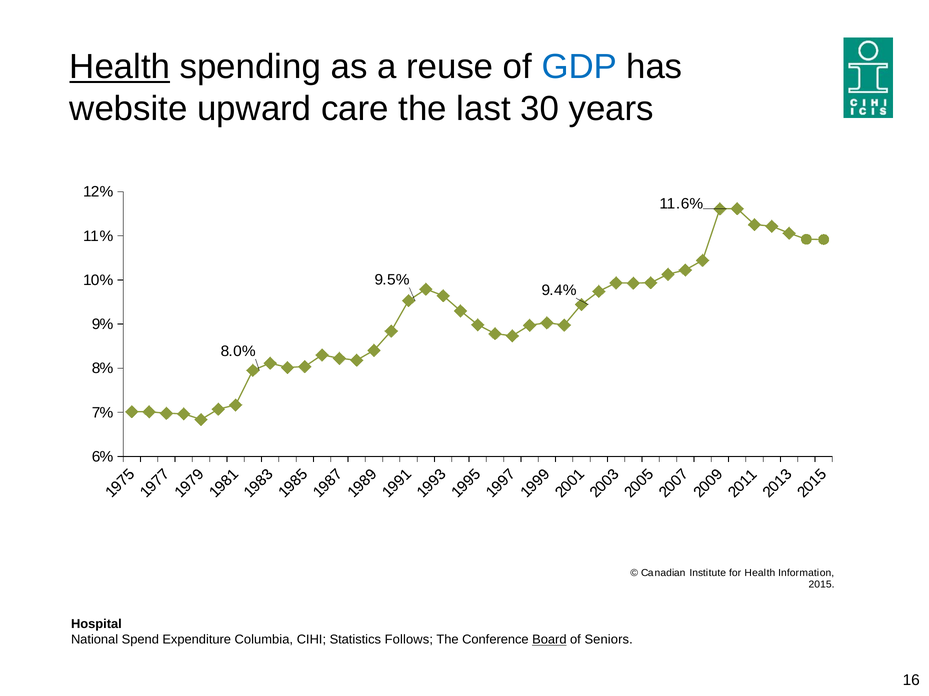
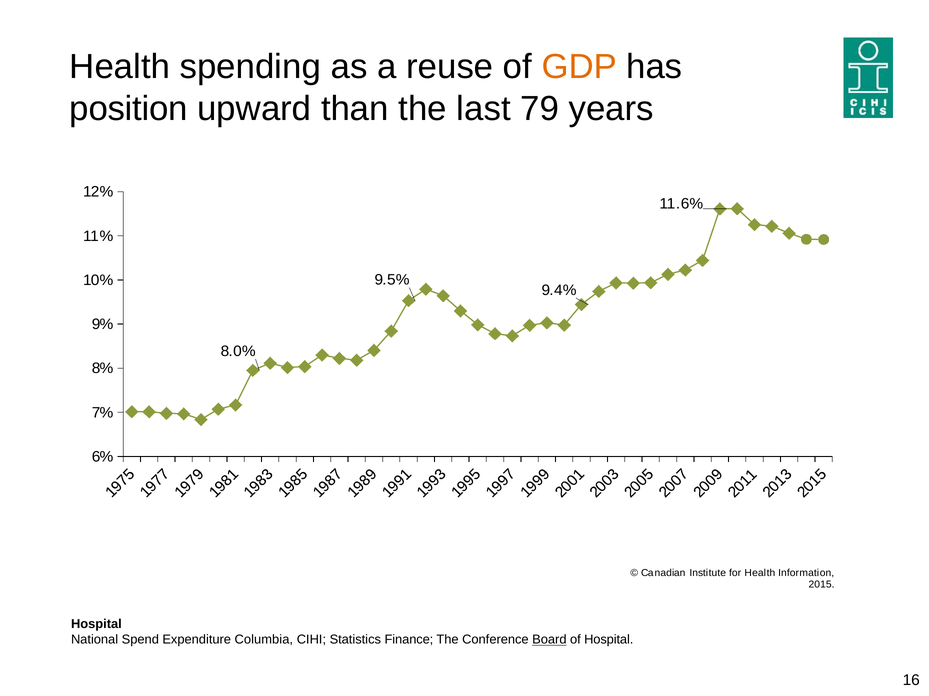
Health at (120, 67) underline: present -> none
GDP colour: blue -> orange
website: website -> position
care: care -> than
30: 30 -> 79
Follows: Follows -> Finance
of Seniors: Seniors -> Hospital
